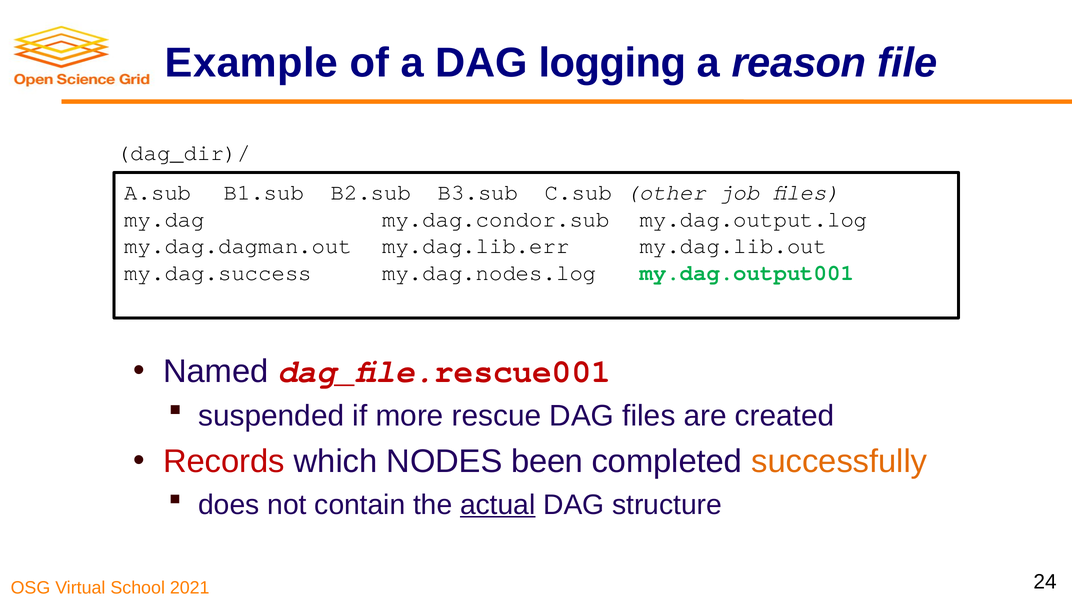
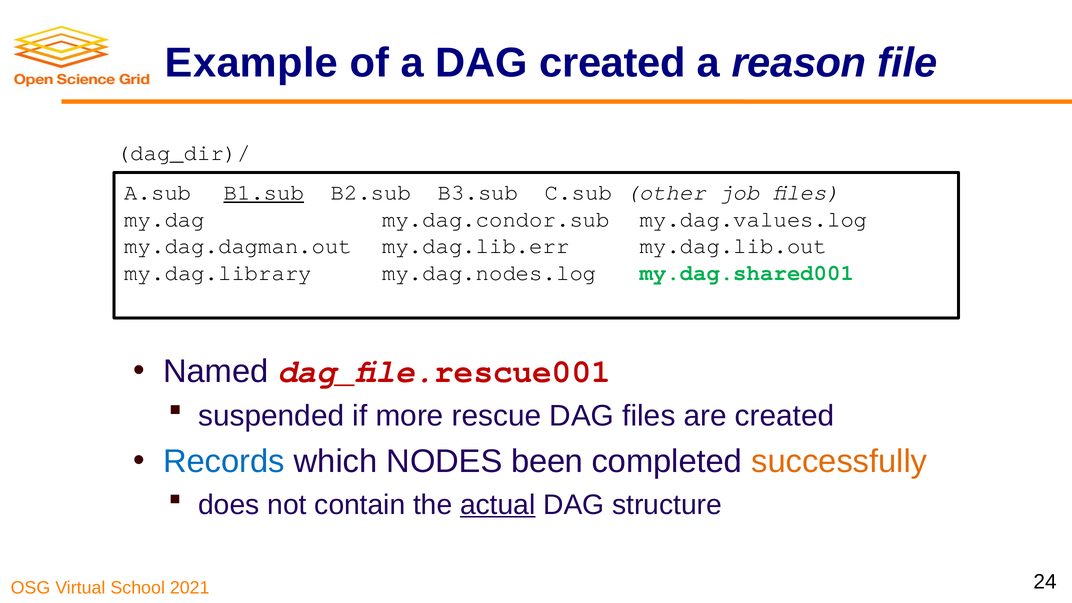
DAG logging: logging -> created
B1.sub underline: none -> present
my.dag.output.log: my.dag.output.log -> my.dag.values.log
my.dag.success: my.dag.success -> my.dag.library
my.dag.output001: my.dag.output001 -> my.dag.shared001
Records colour: red -> blue
